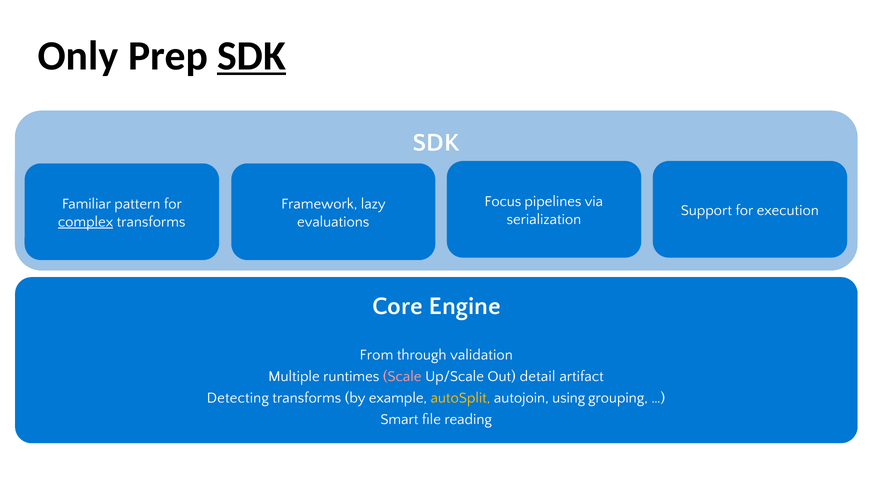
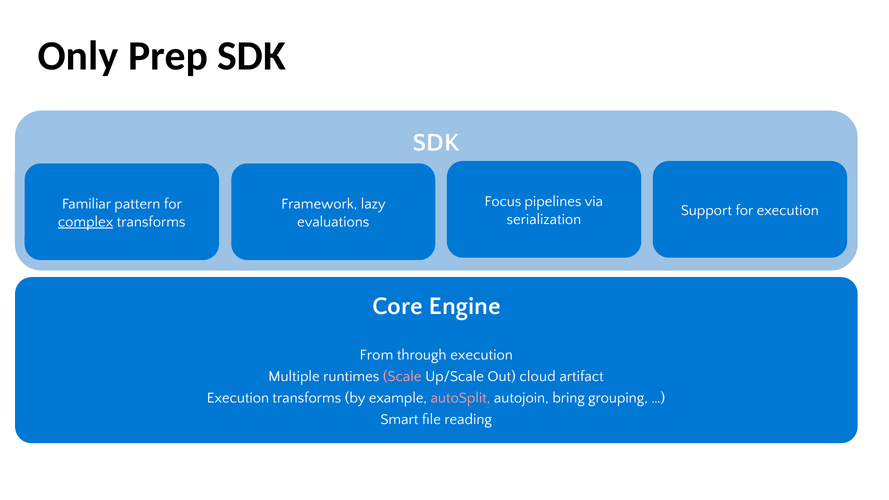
SDK at (252, 56) underline: present -> none
through validation: validation -> execution
detail: detail -> cloud
Detecting at (238, 398): Detecting -> Execution
autoSplit colour: yellow -> pink
using: using -> bring
